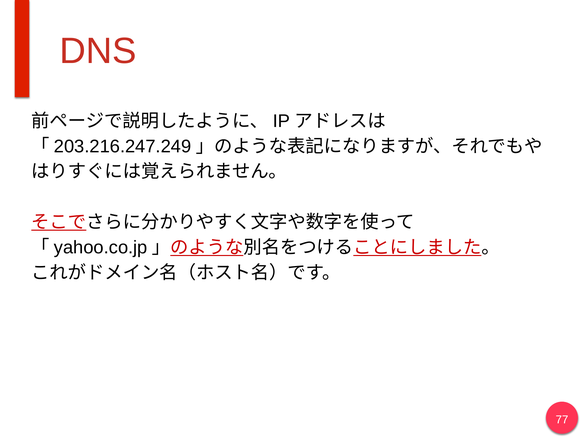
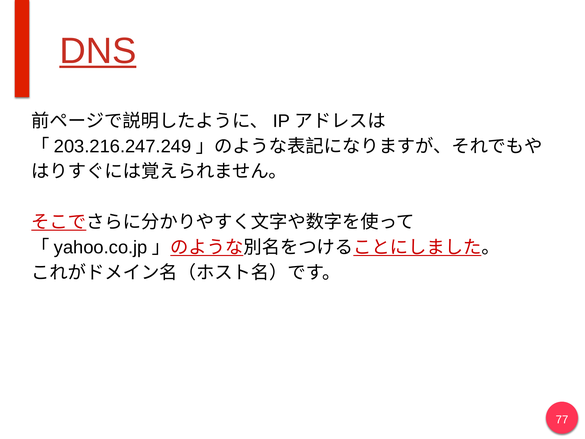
DNS underline: none -> present
